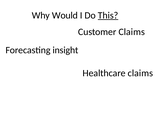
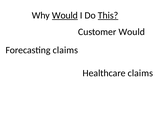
Would at (65, 15) underline: none -> present
Customer Claims: Claims -> Would
Forecasting insight: insight -> claims
